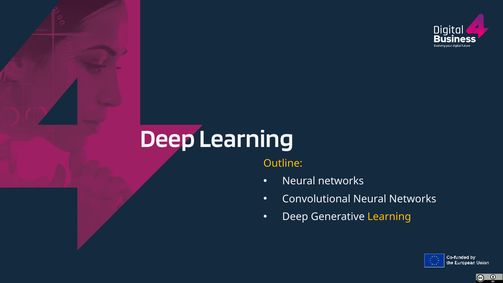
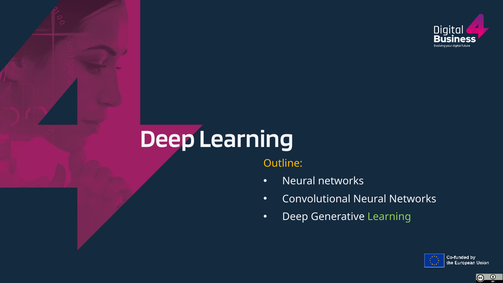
Learning at (389, 217) colour: yellow -> light green
